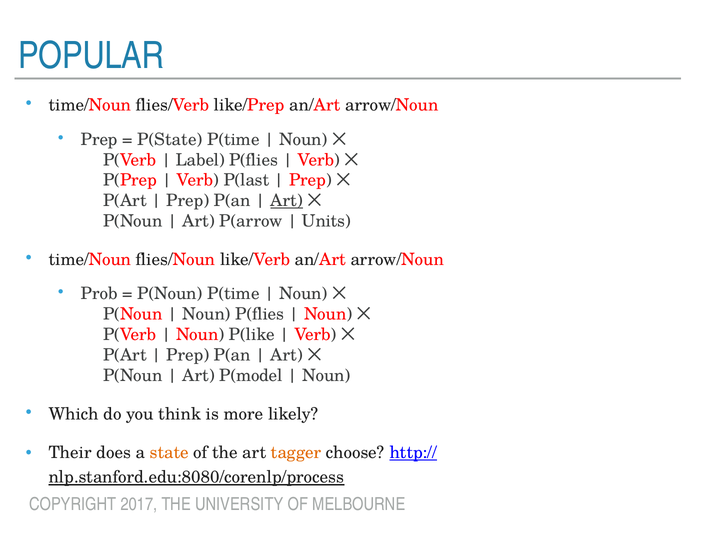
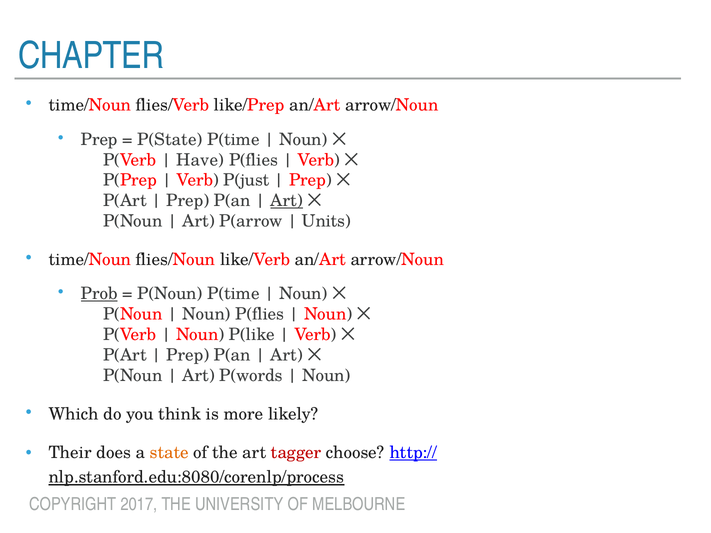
POPULAR: POPULAR -> CHAPTER
Label: Label -> Have
P(last: P(last -> P(just
Prob underline: none -> present
P(model: P(model -> P(words
tagger colour: orange -> red
